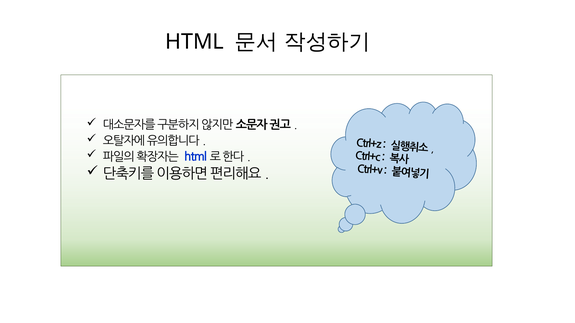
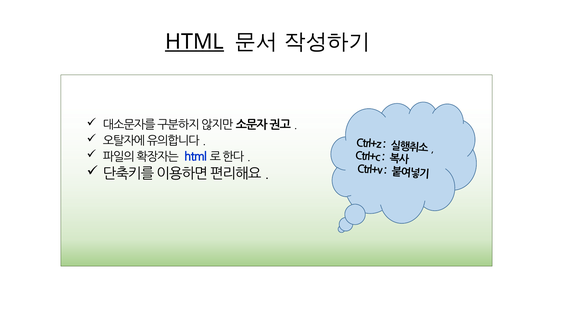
HTML underline: none -> present
